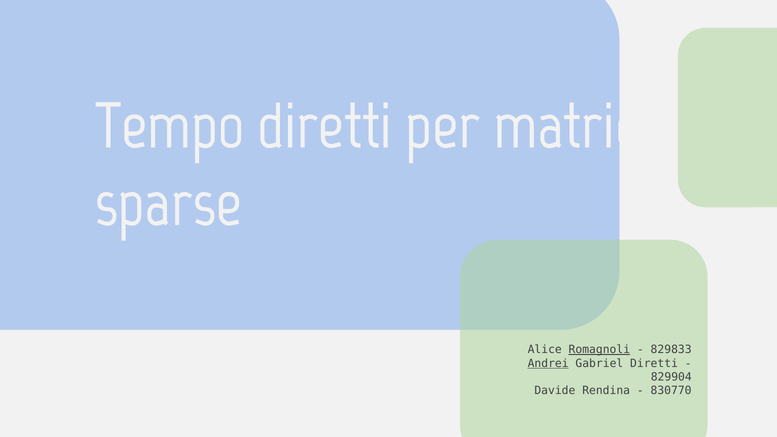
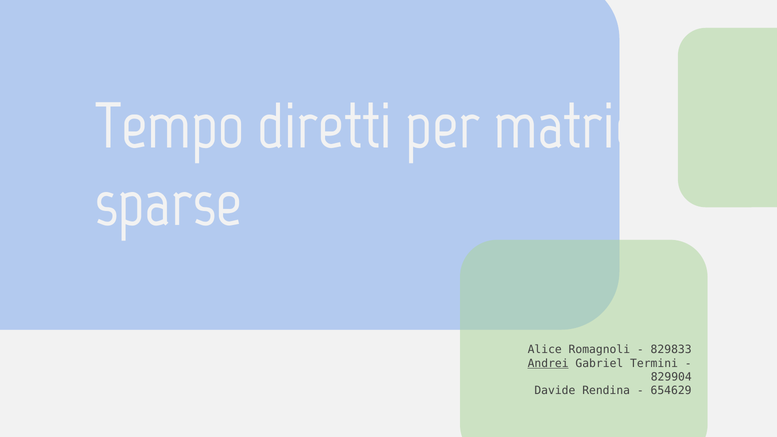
Romagnoli underline: present -> none
Gabriel Diretti: Diretti -> Termini
830770: 830770 -> 654629
